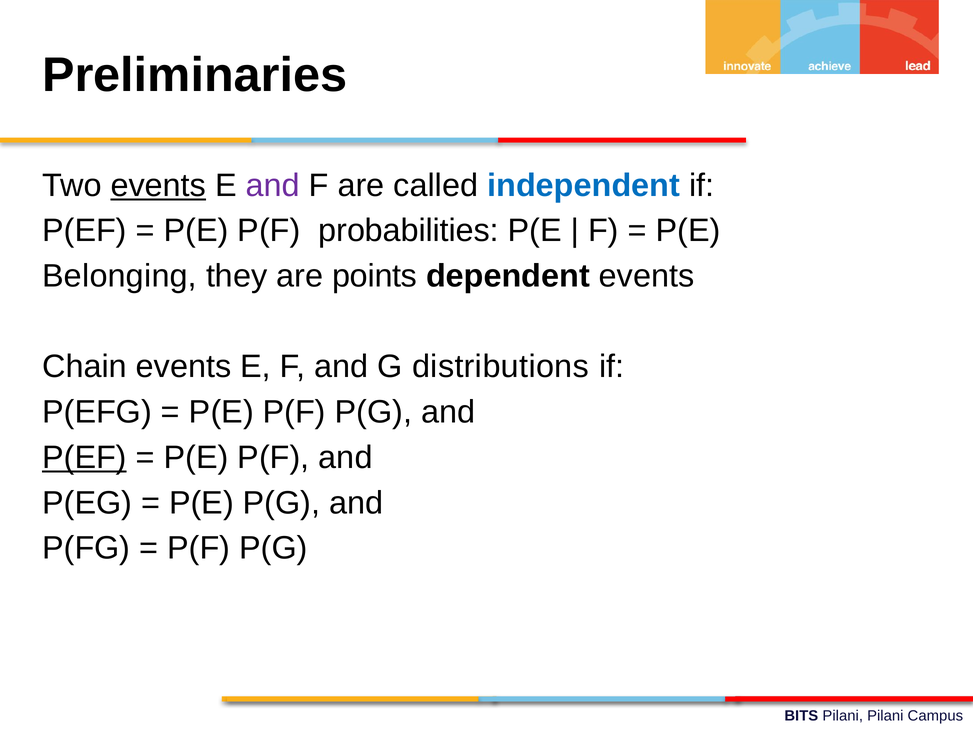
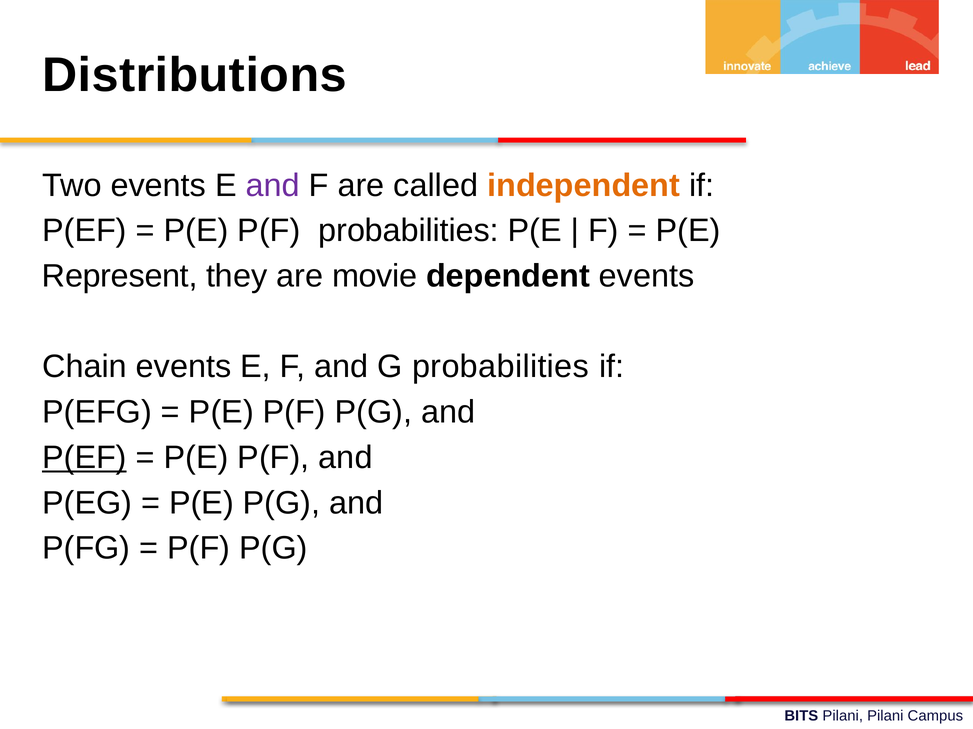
Preliminaries: Preliminaries -> Distributions
events at (158, 186) underline: present -> none
independent colour: blue -> orange
Belonging: Belonging -> Represent
points: points -> movie
G distributions: distributions -> probabilities
